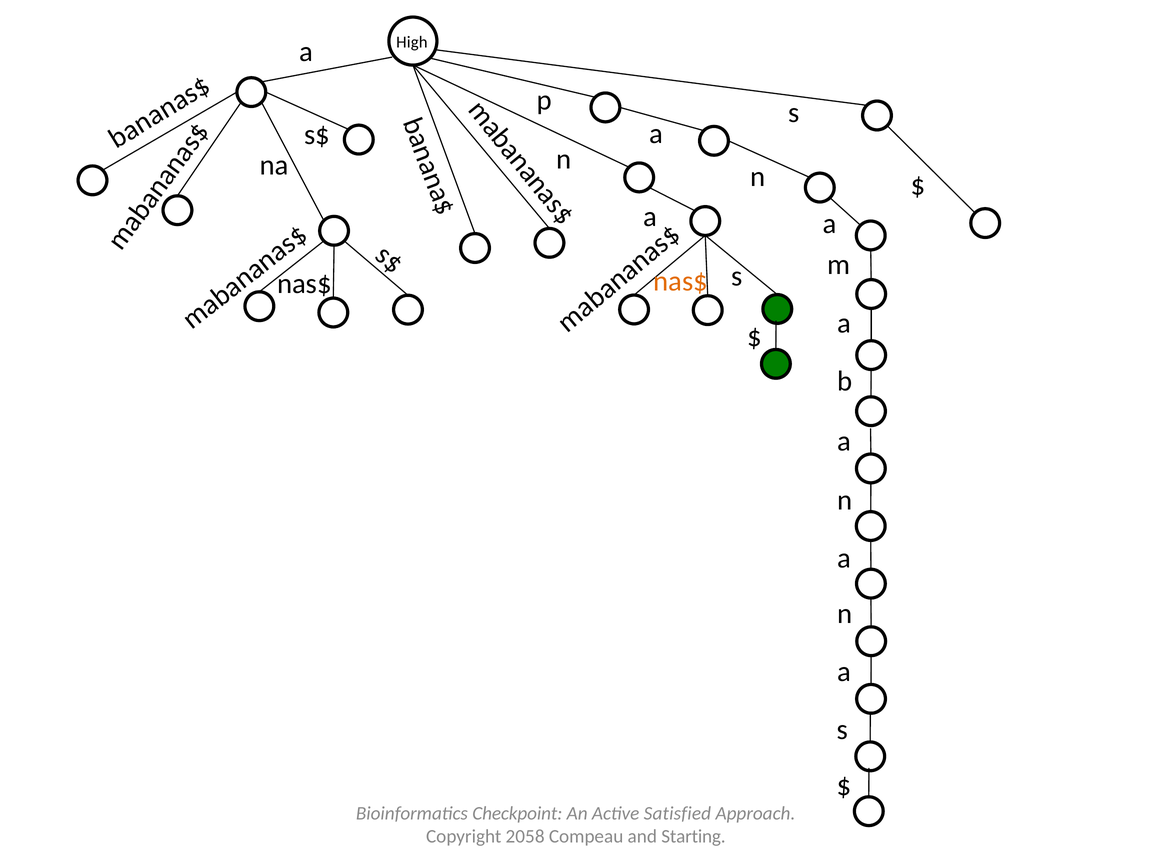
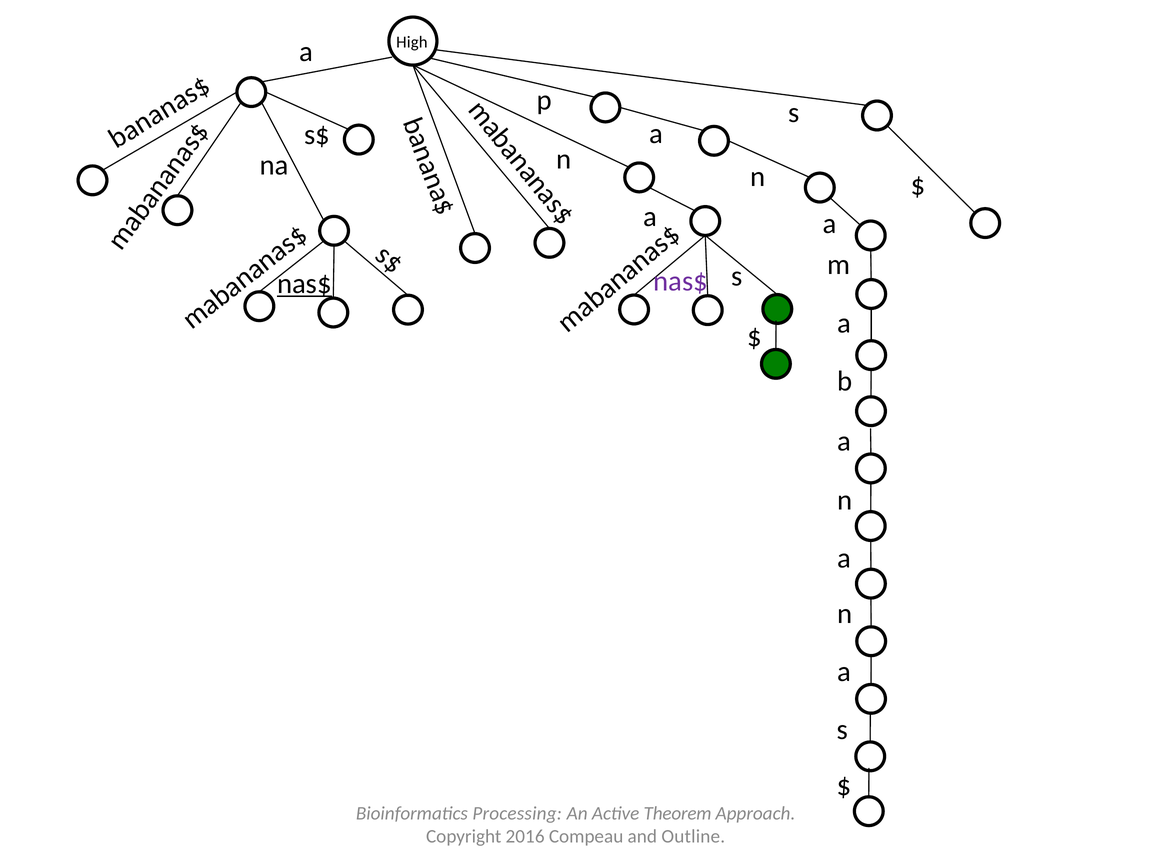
nas$ at (681, 281) colour: orange -> purple
nas$ at (304, 284) underline: none -> present
Checkpoint: Checkpoint -> Processing
Satisfied: Satisfied -> Theorem
2058: 2058 -> 2016
Starting: Starting -> Outline
